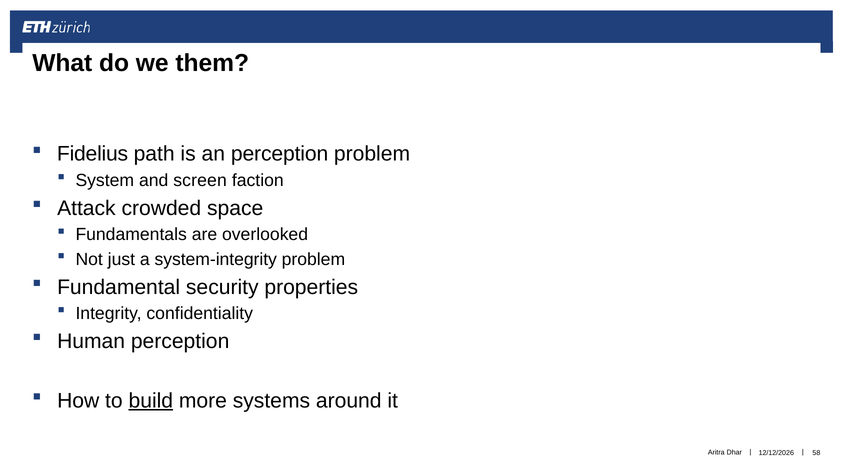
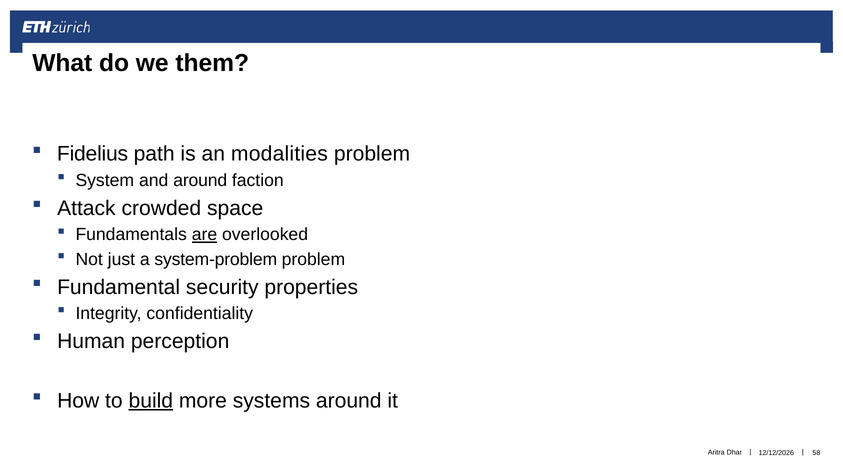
an perception: perception -> modalities
and screen: screen -> around
are underline: none -> present
system-integrity: system-integrity -> system-problem
